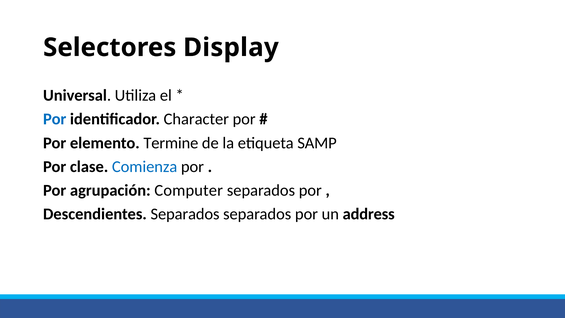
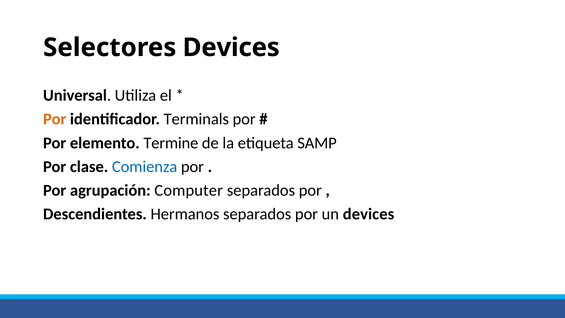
Selectores Display: Display -> Devices
Por at (55, 119) colour: blue -> orange
Character: Character -> Terminals
Descendientes Separados: Separados -> Hermanos
un address: address -> devices
